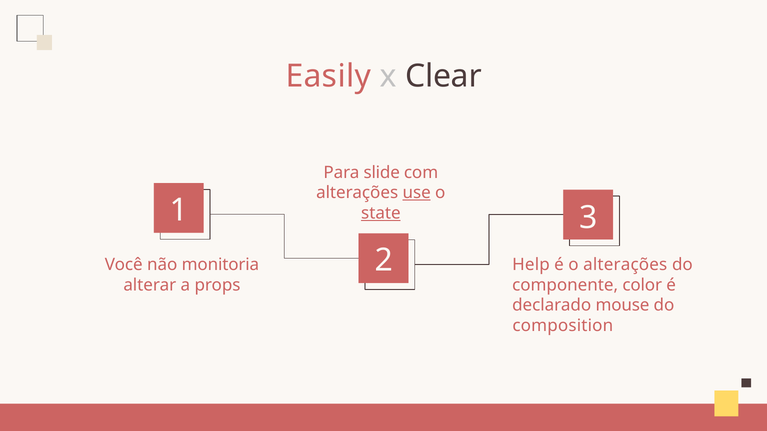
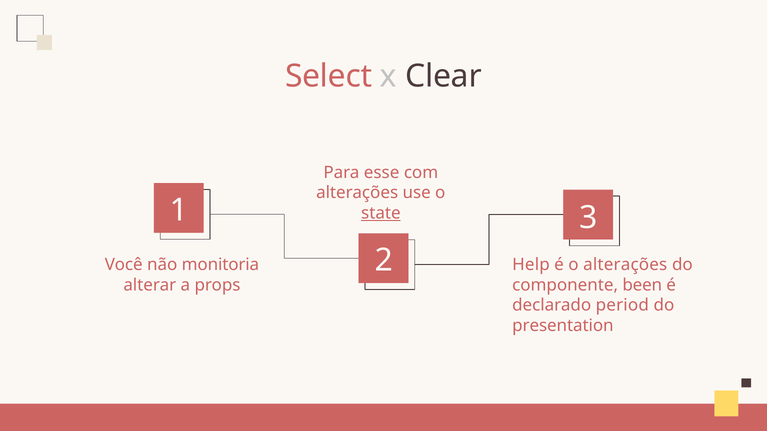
Easily: Easily -> Select
slide: slide -> esse
use underline: present -> none
color: color -> been
mouse: mouse -> period
composition: composition -> presentation
